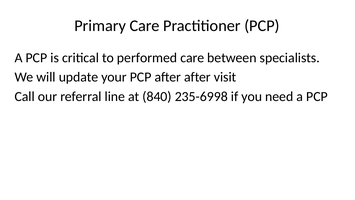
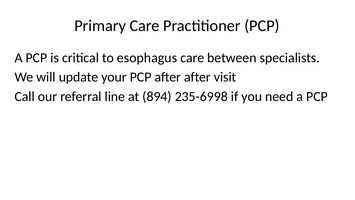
performed: performed -> esophagus
840: 840 -> 894
